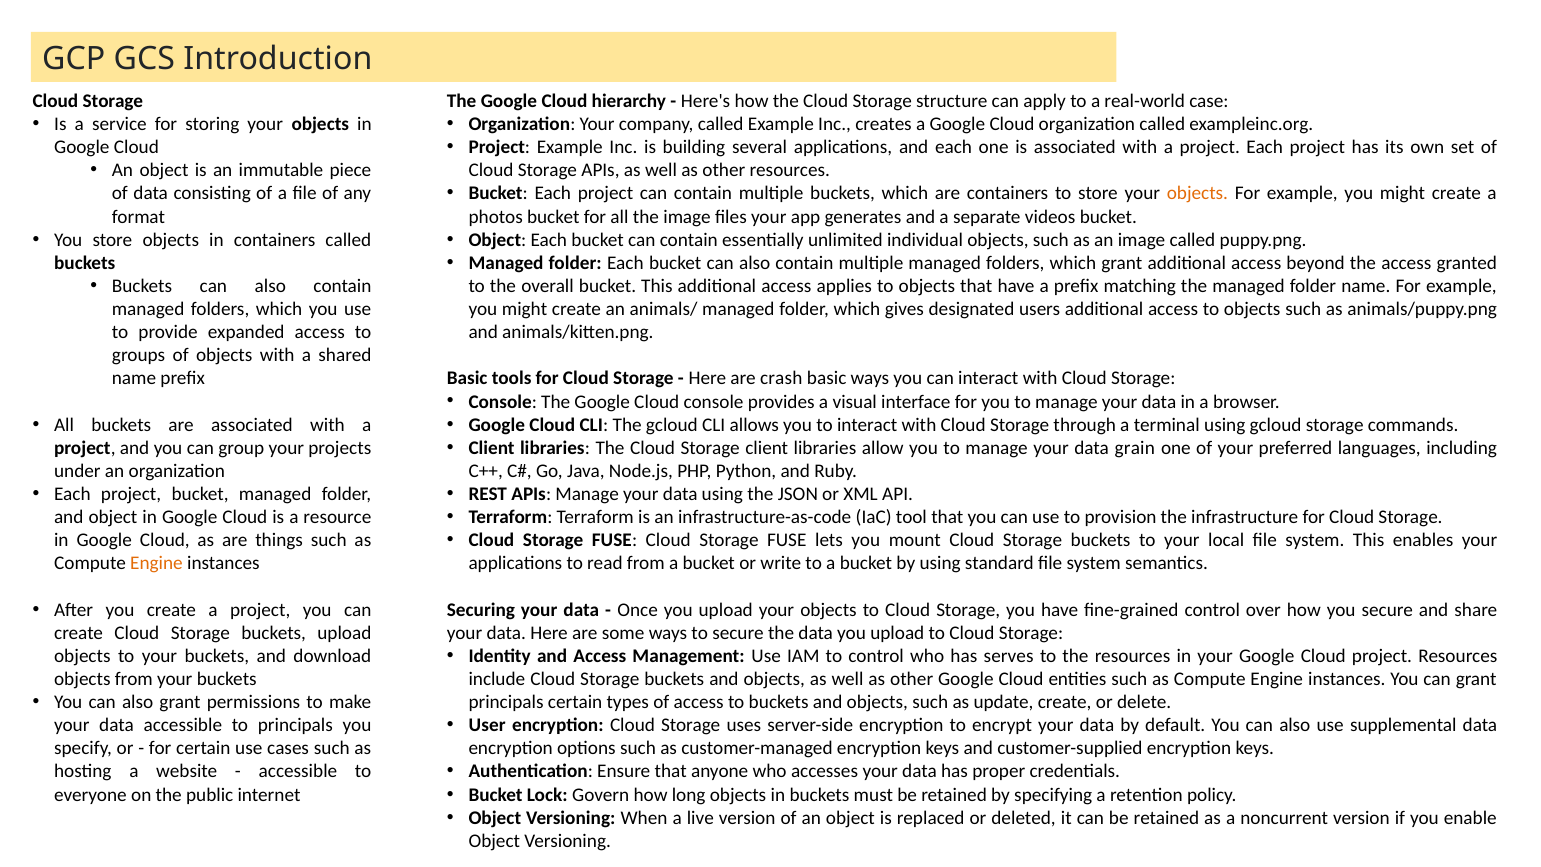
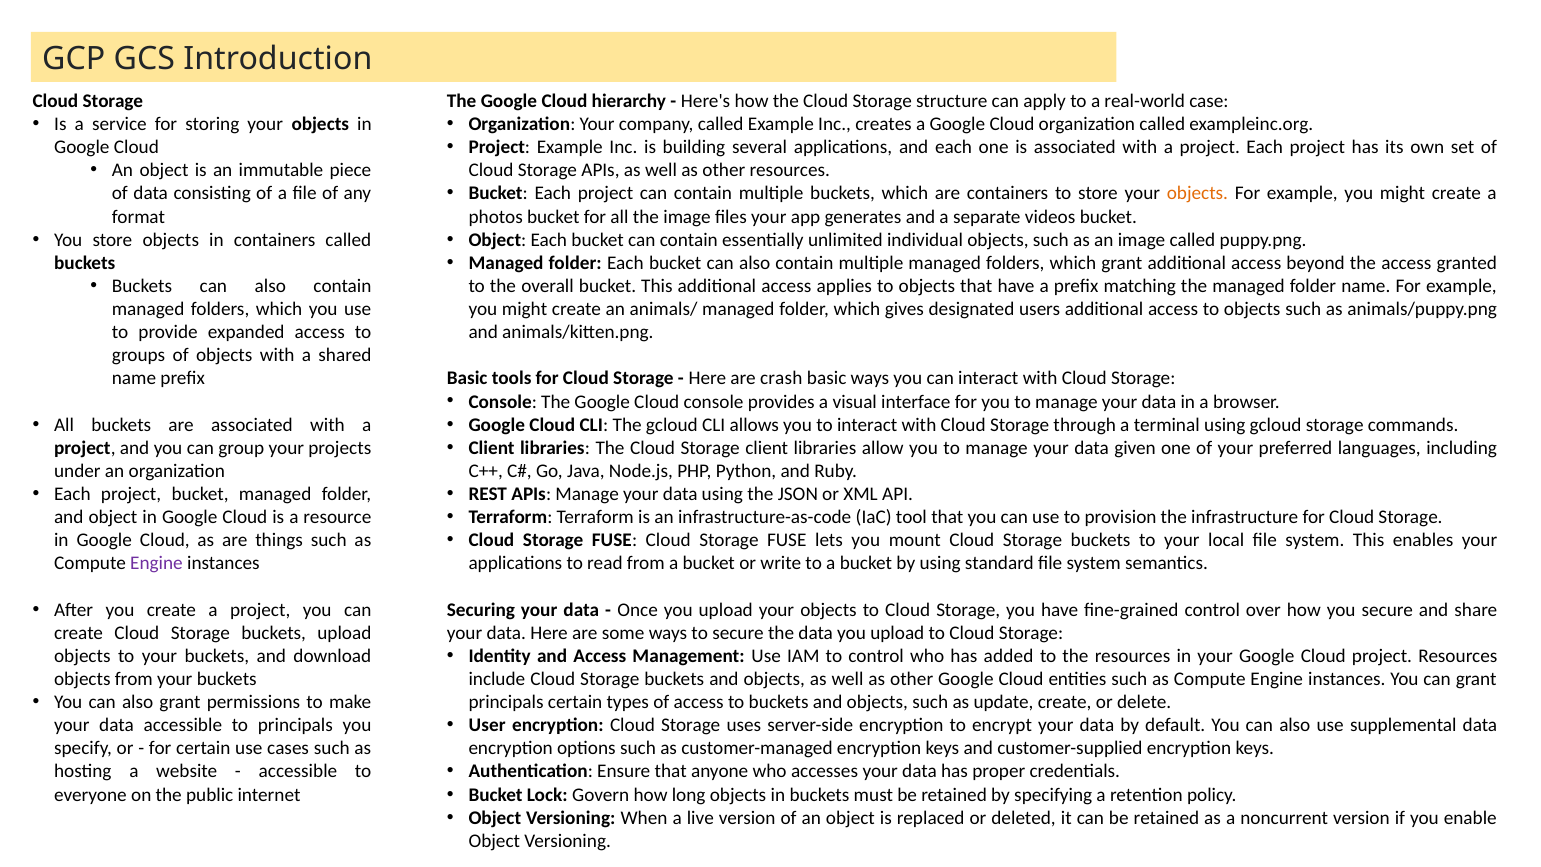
grain: grain -> given
Engine at (156, 563) colour: orange -> purple
serves: serves -> added
